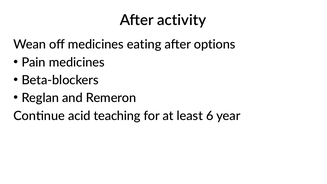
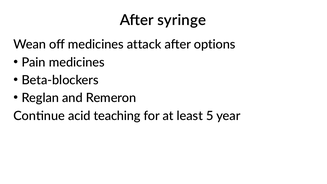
activity: activity -> syringe
eating: eating -> attack
6: 6 -> 5
